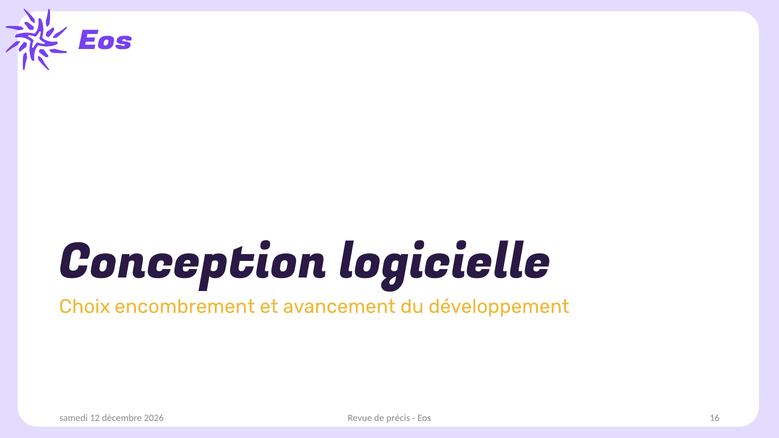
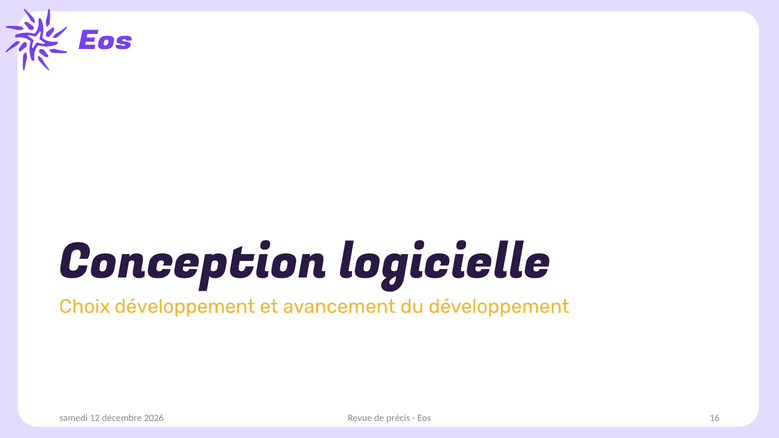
Choix encombrement: encombrement -> développement
